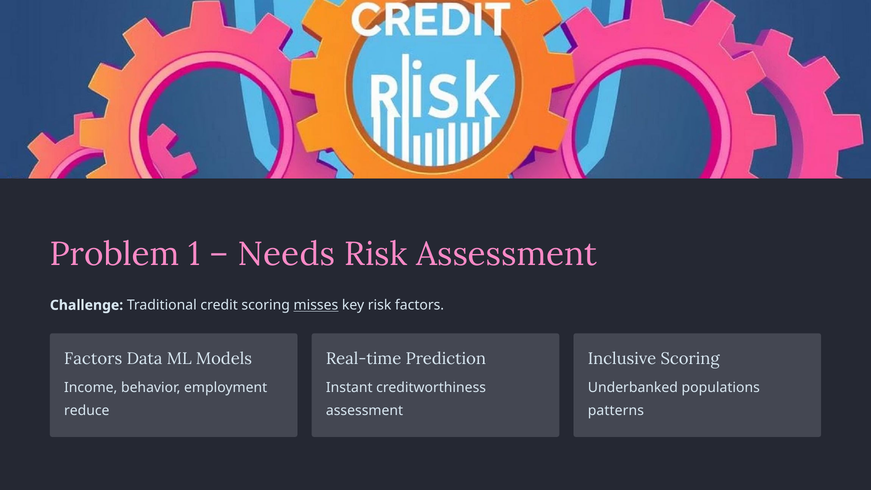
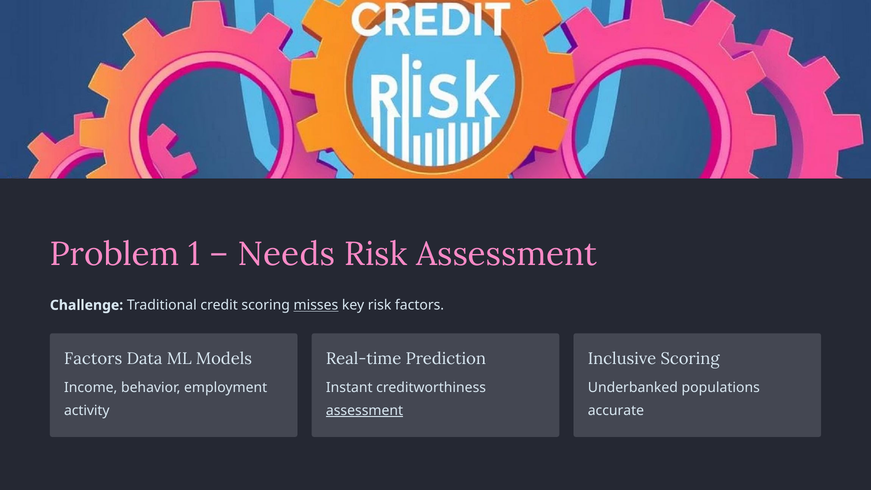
reduce: reduce -> activity
assessment at (365, 410) underline: none -> present
patterns: patterns -> accurate
